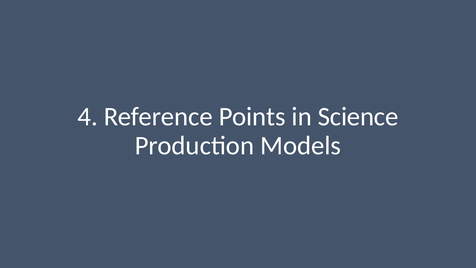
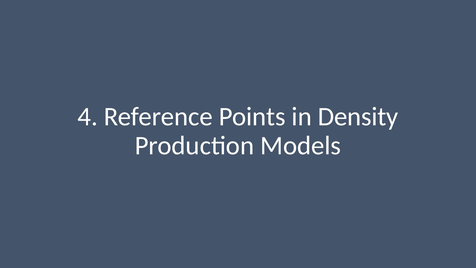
Science: Science -> Density
